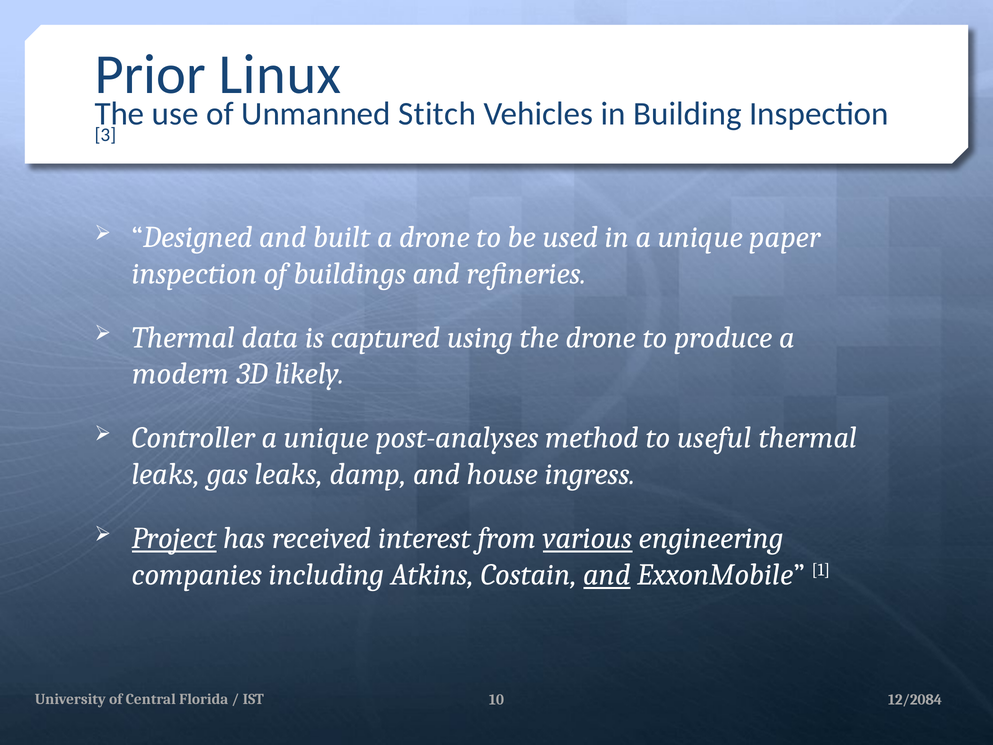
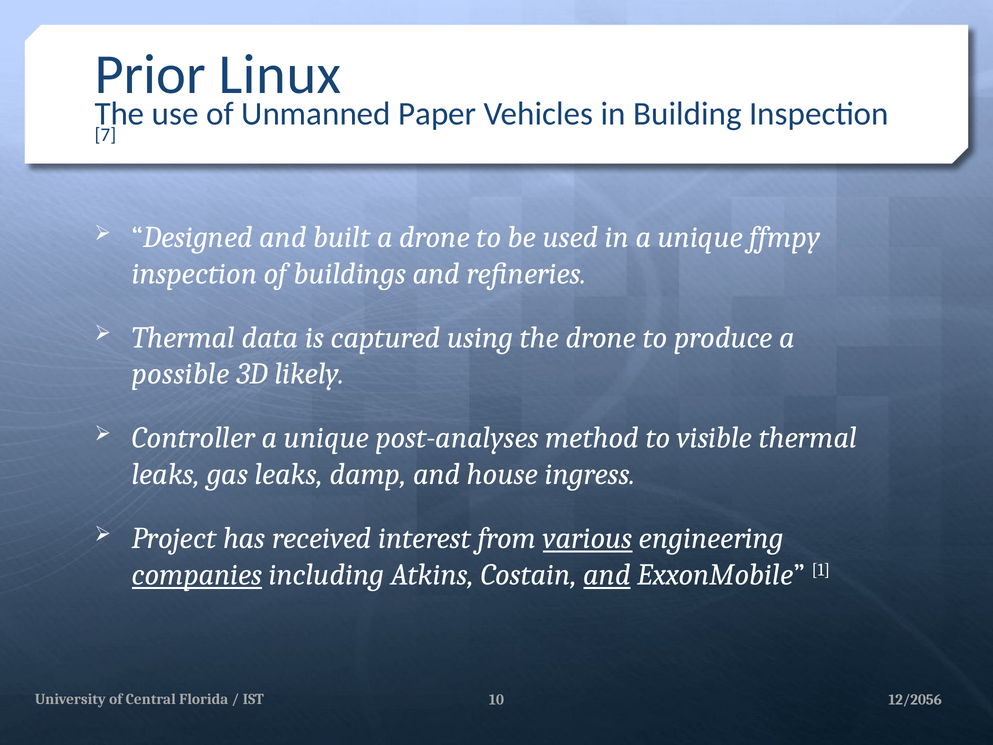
Stitch: Stitch -> Paper
3: 3 -> 7
paper: paper -> ffmpy
modern: modern -> possible
useful: useful -> visible
Project underline: present -> none
companies underline: none -> present
12/2084: 12/2084 -> 12/2056
